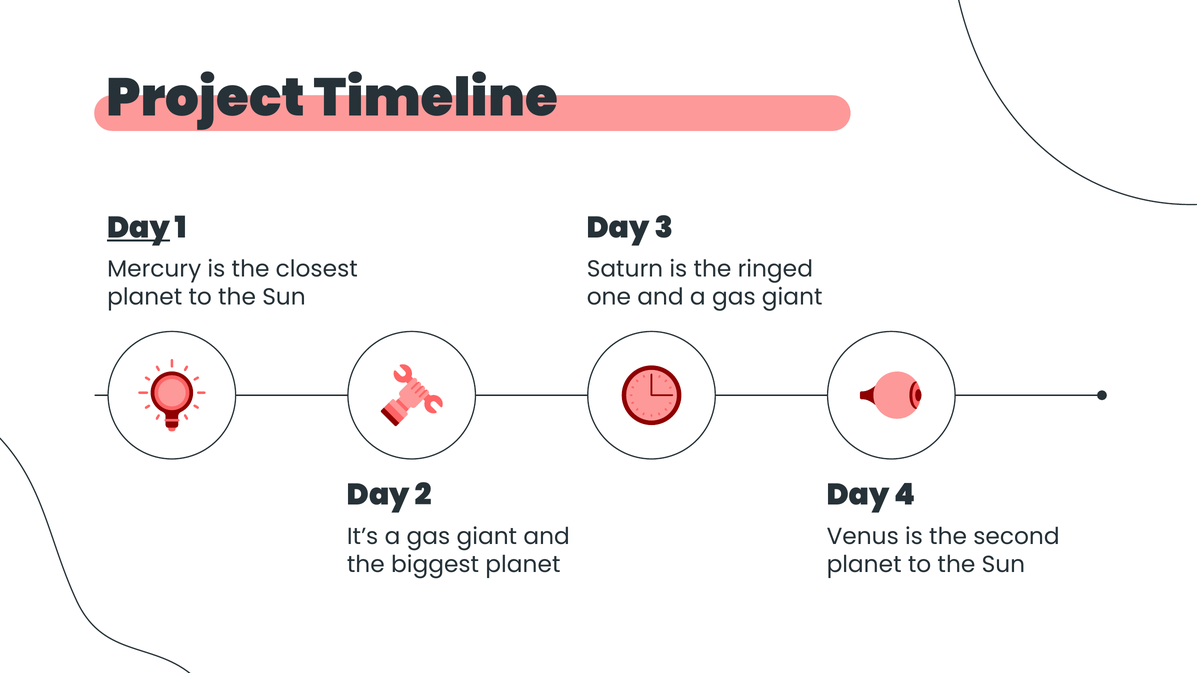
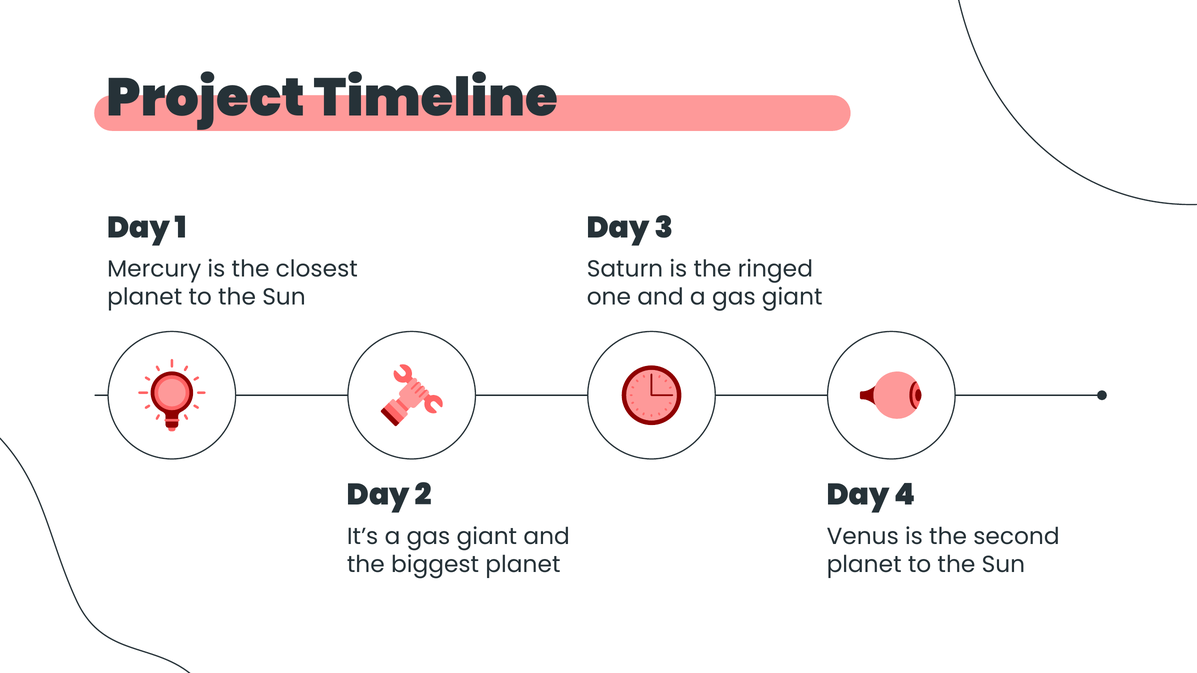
Day at (139, 228) underline: present -> none
